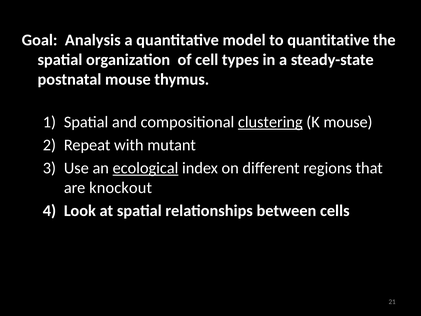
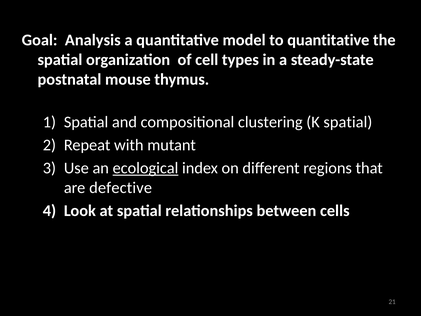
clustering underline: present -> none
K mouse: mouse -> spatial
knockout: knockout -> defective
